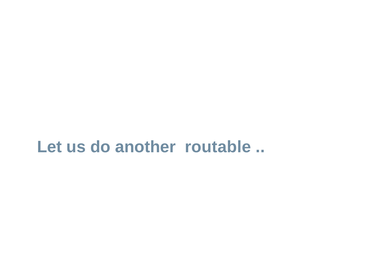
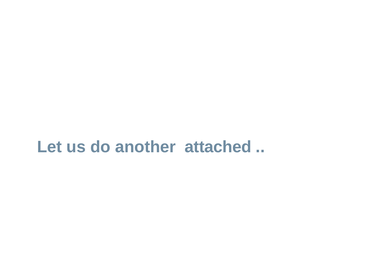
routable: routable -> attached
